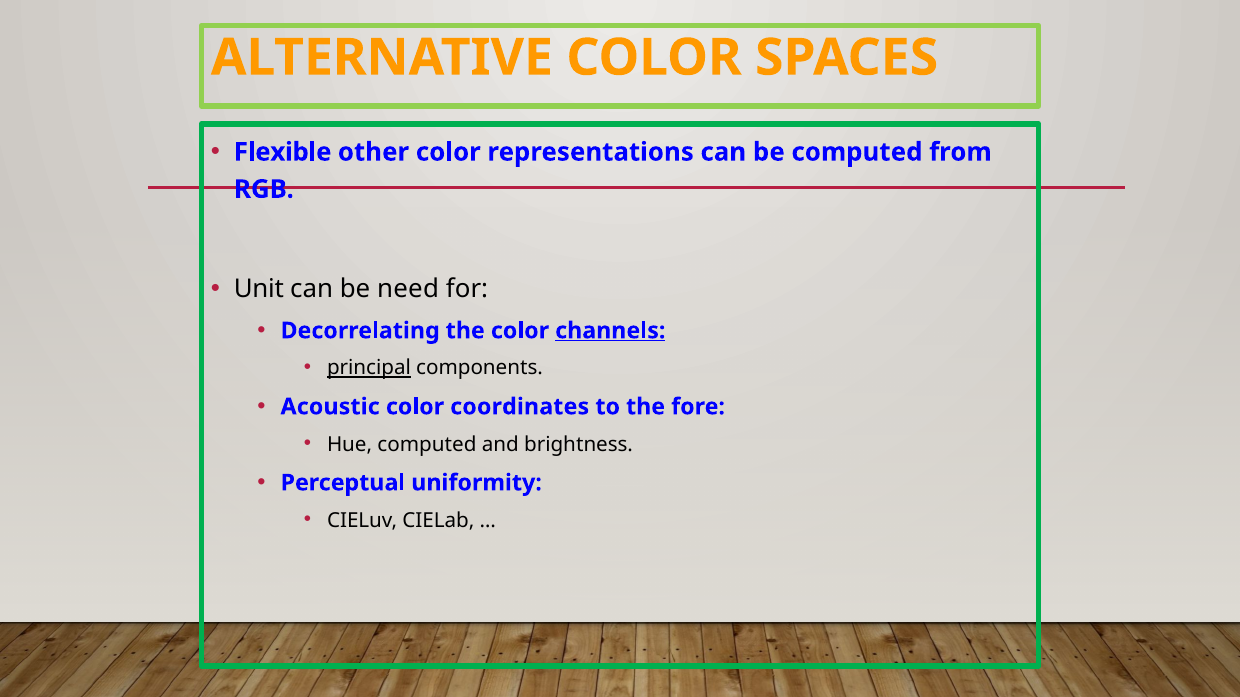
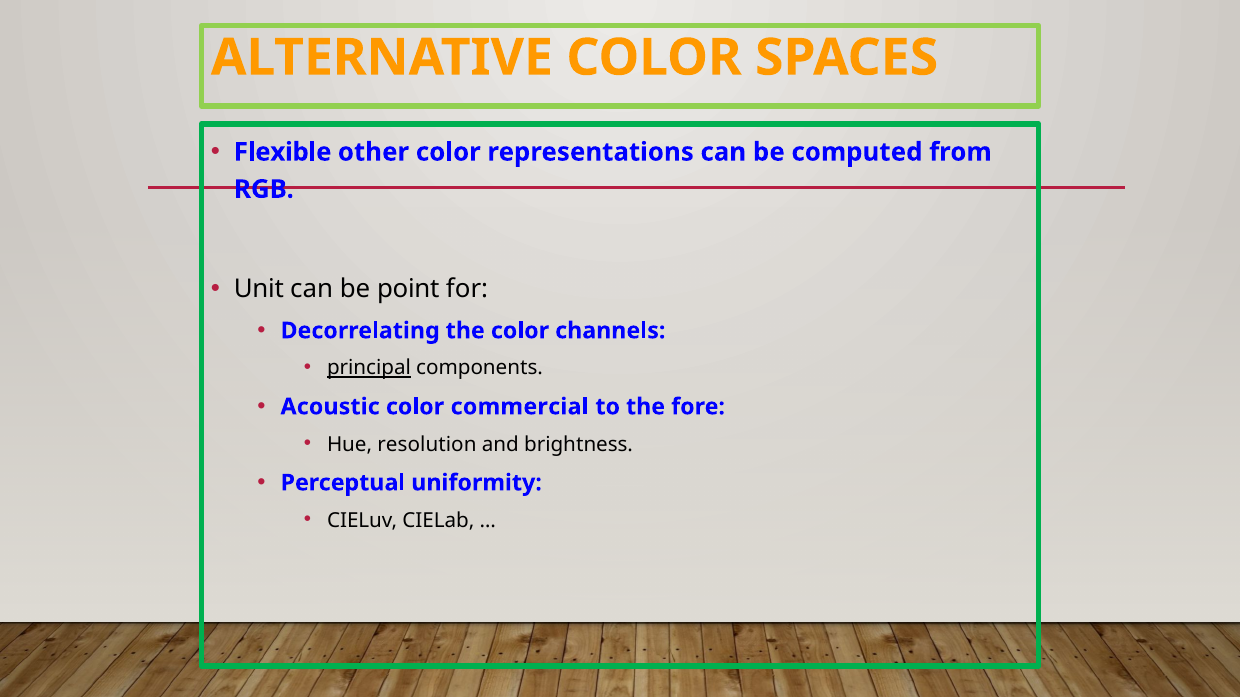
need: need -> point
channels underline: present -> none
coordinates: coordinates -> commercial
Hue computed: computed -> resolution
